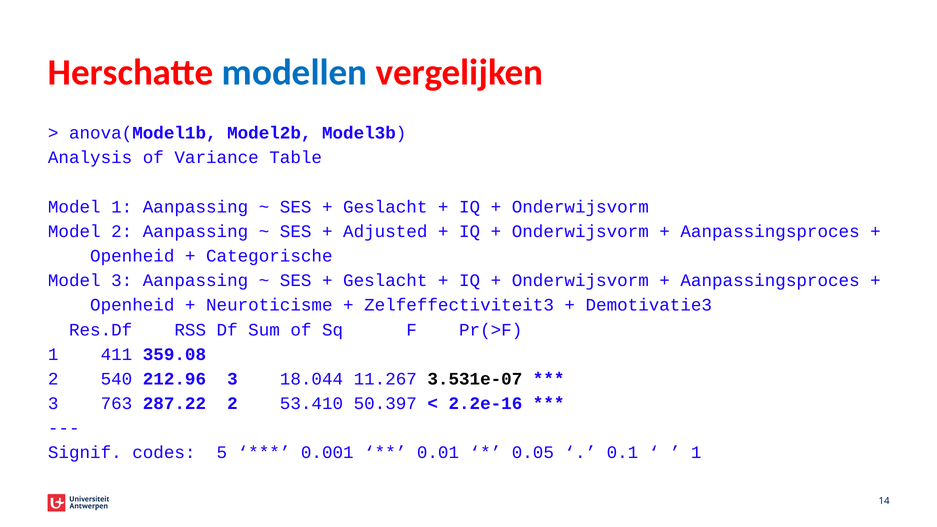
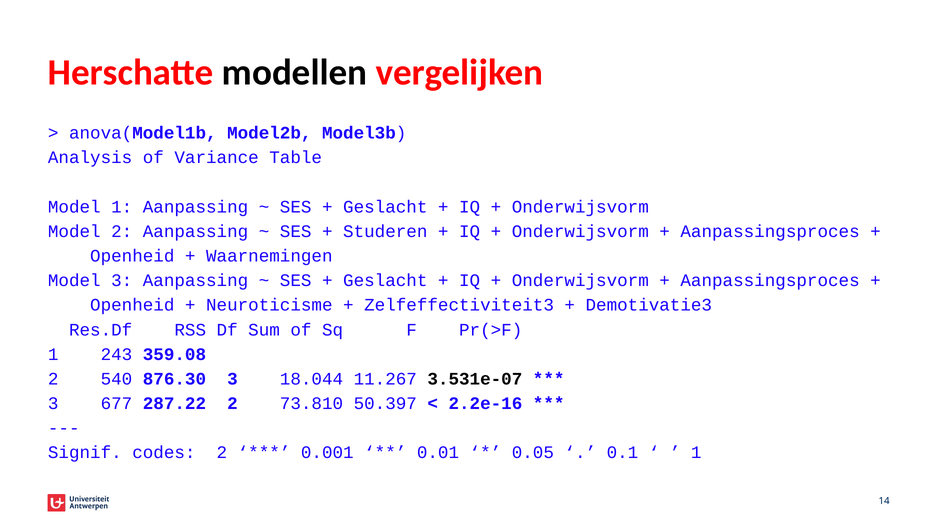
modellen colour: blue -> black
Adjusted: Adjusted -> Studeren
Categorische: Categorische -> Waarnemingen
411: 411 -> 243
212.96: 212.96 -> 876.30
763: 763 -> 677
53.410: 53.410 -> 73.810
codes 5: 5 -> 2
